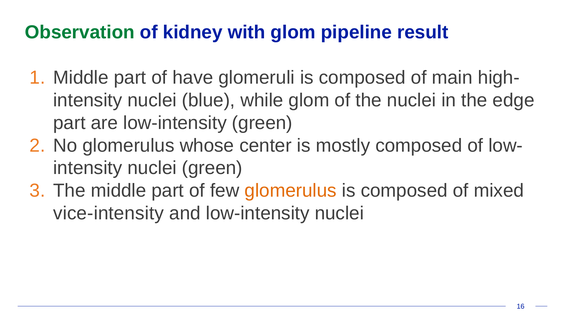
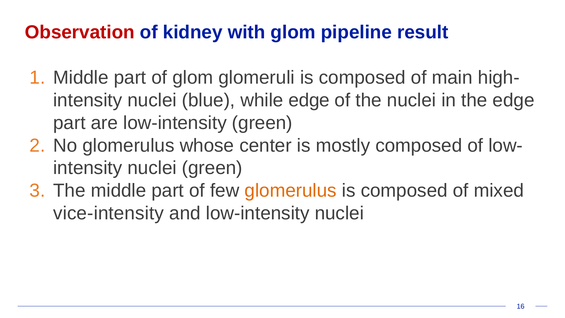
Observation colour: green -> red
of have: have -> glom
while glom: glom -> edge
